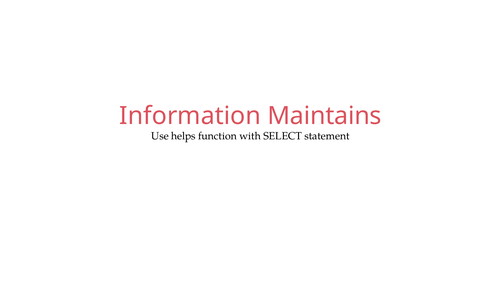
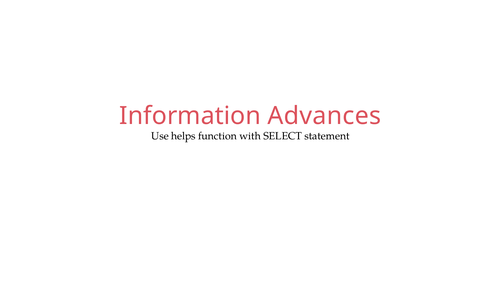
Maintains: Maintains -> Advances
